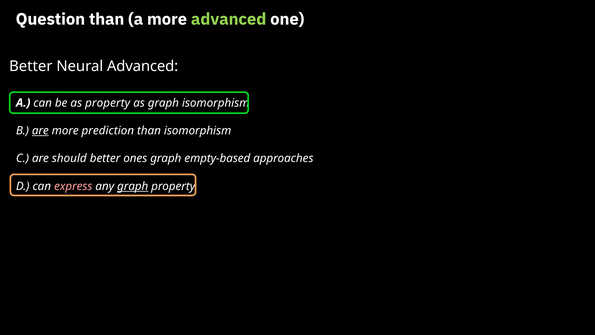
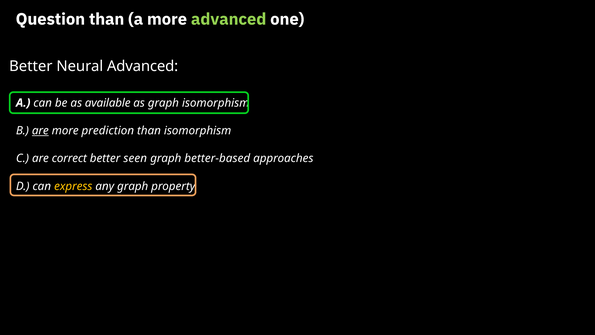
as property: property -> available
should: should -> correct
ones: ones -> seen
empty-based: empty-based -> better-based
express colour: pink -> yellow
graph at (133, 186) underline: present -> none
